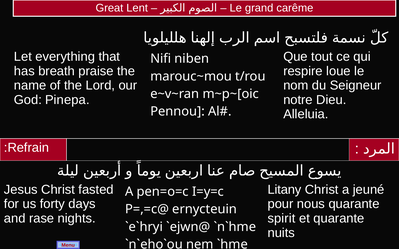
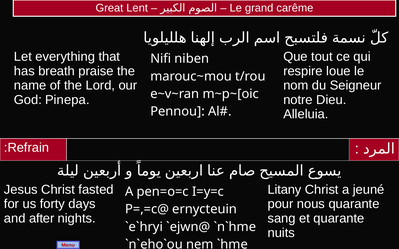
rase: rase -> after
spirit: spirit -> sang
